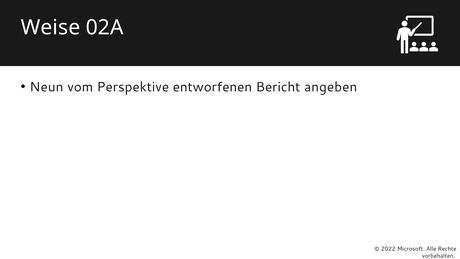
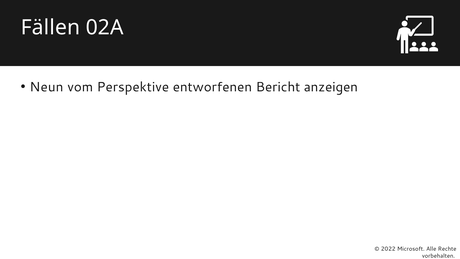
Weise: Weise -> Fällen
angeben: angeben -> anzeigen
